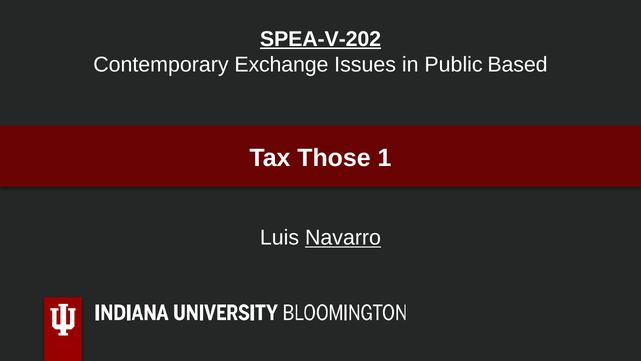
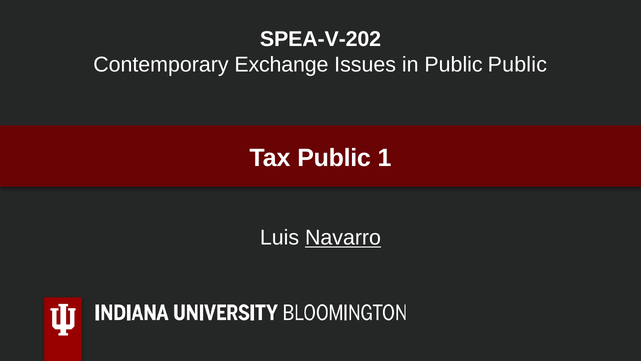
SPEA-V-202 underline: present -> none
Public Based: Based -> Public
Tax Those: Those -> Public
